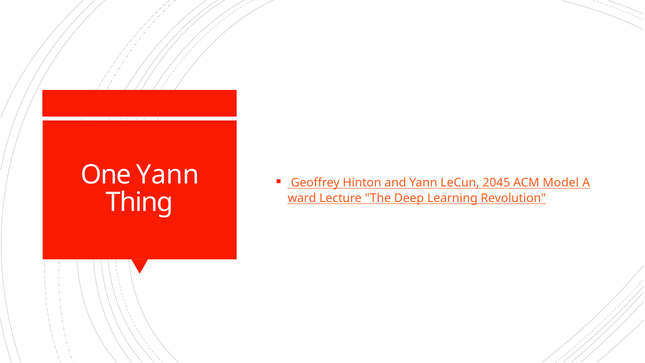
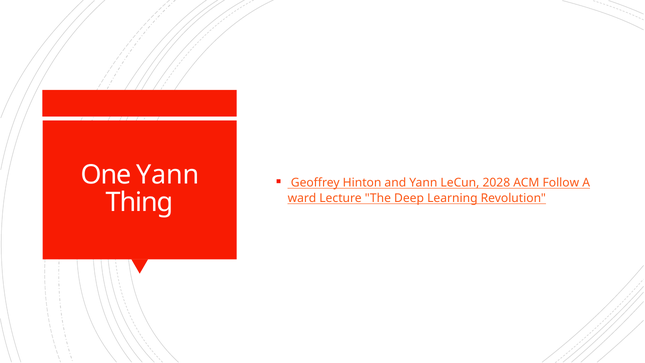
2045: 2045 -> 2028
Model: Model -> Follow
